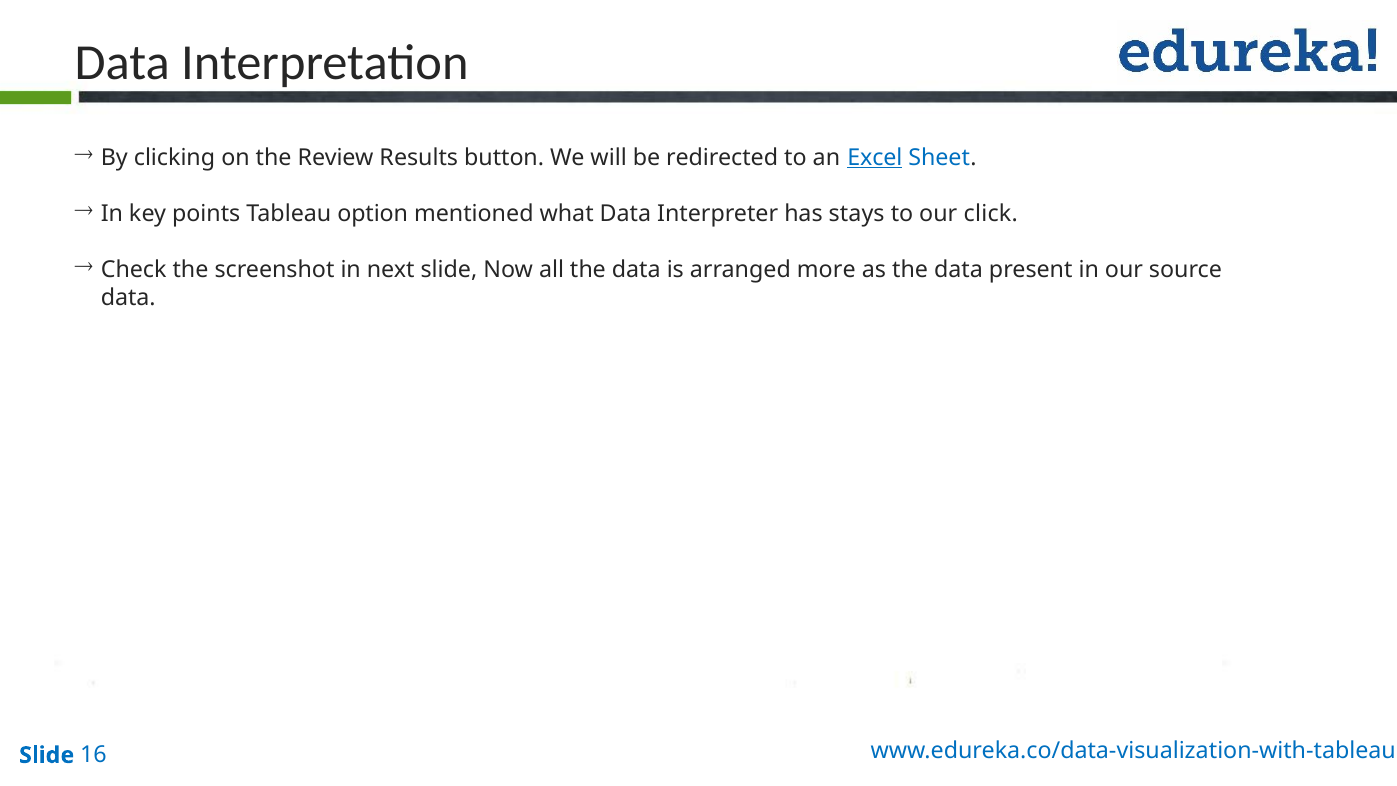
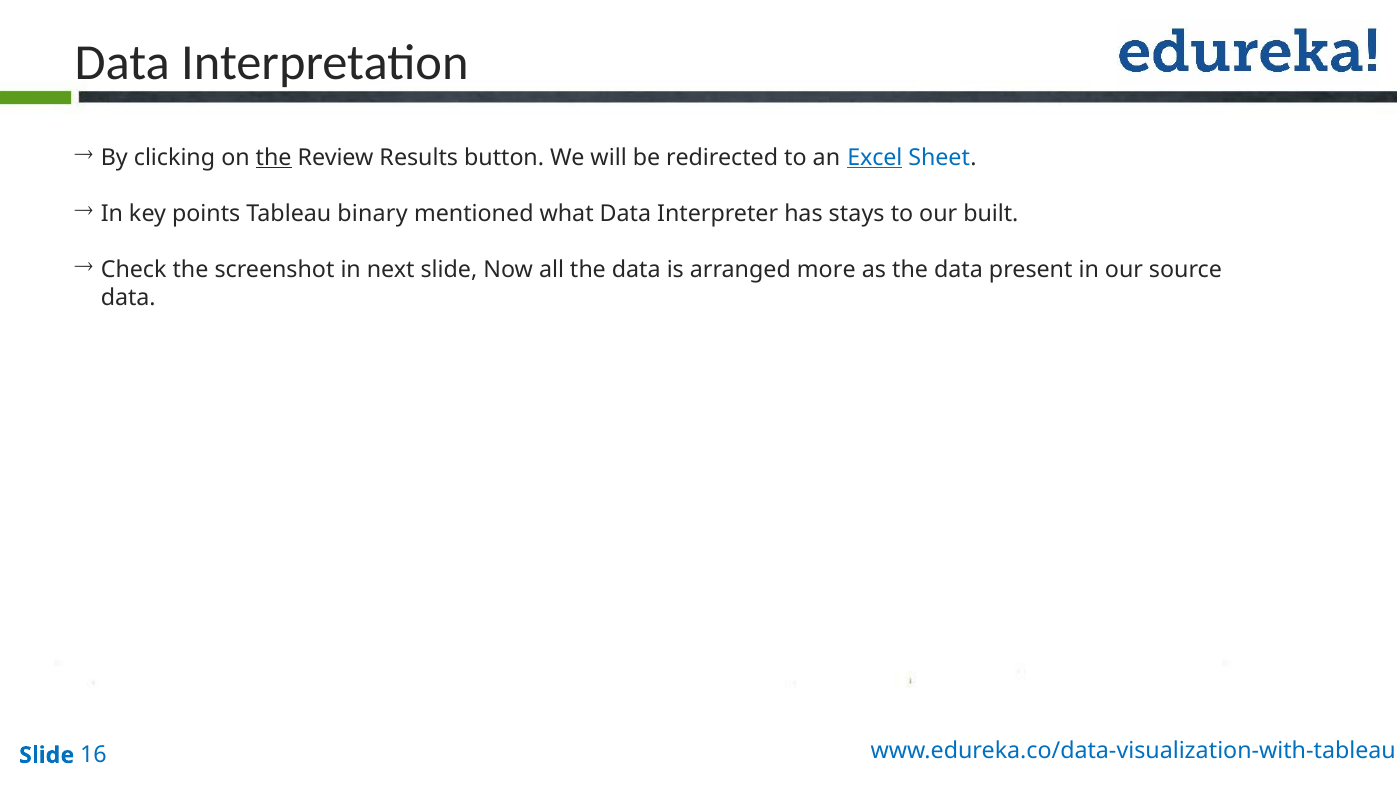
the at (274, 158) underline: none -> present
option: option -> binary
click: click -> built
